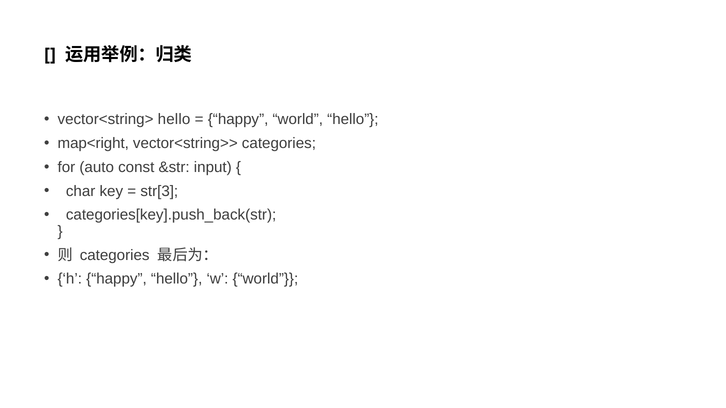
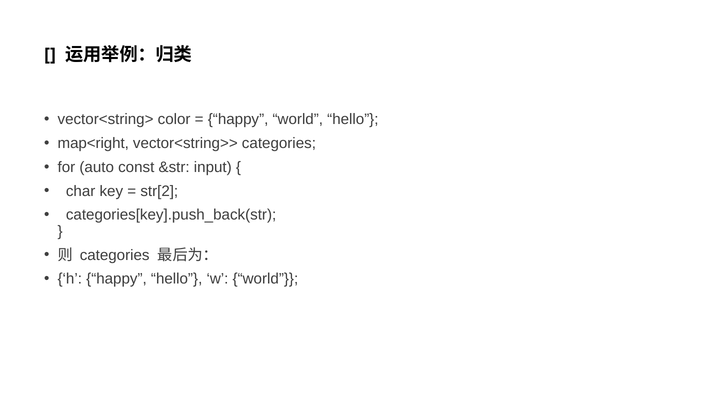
vector<string> hello: hello -> color
str[3: str[3 -> str[2
